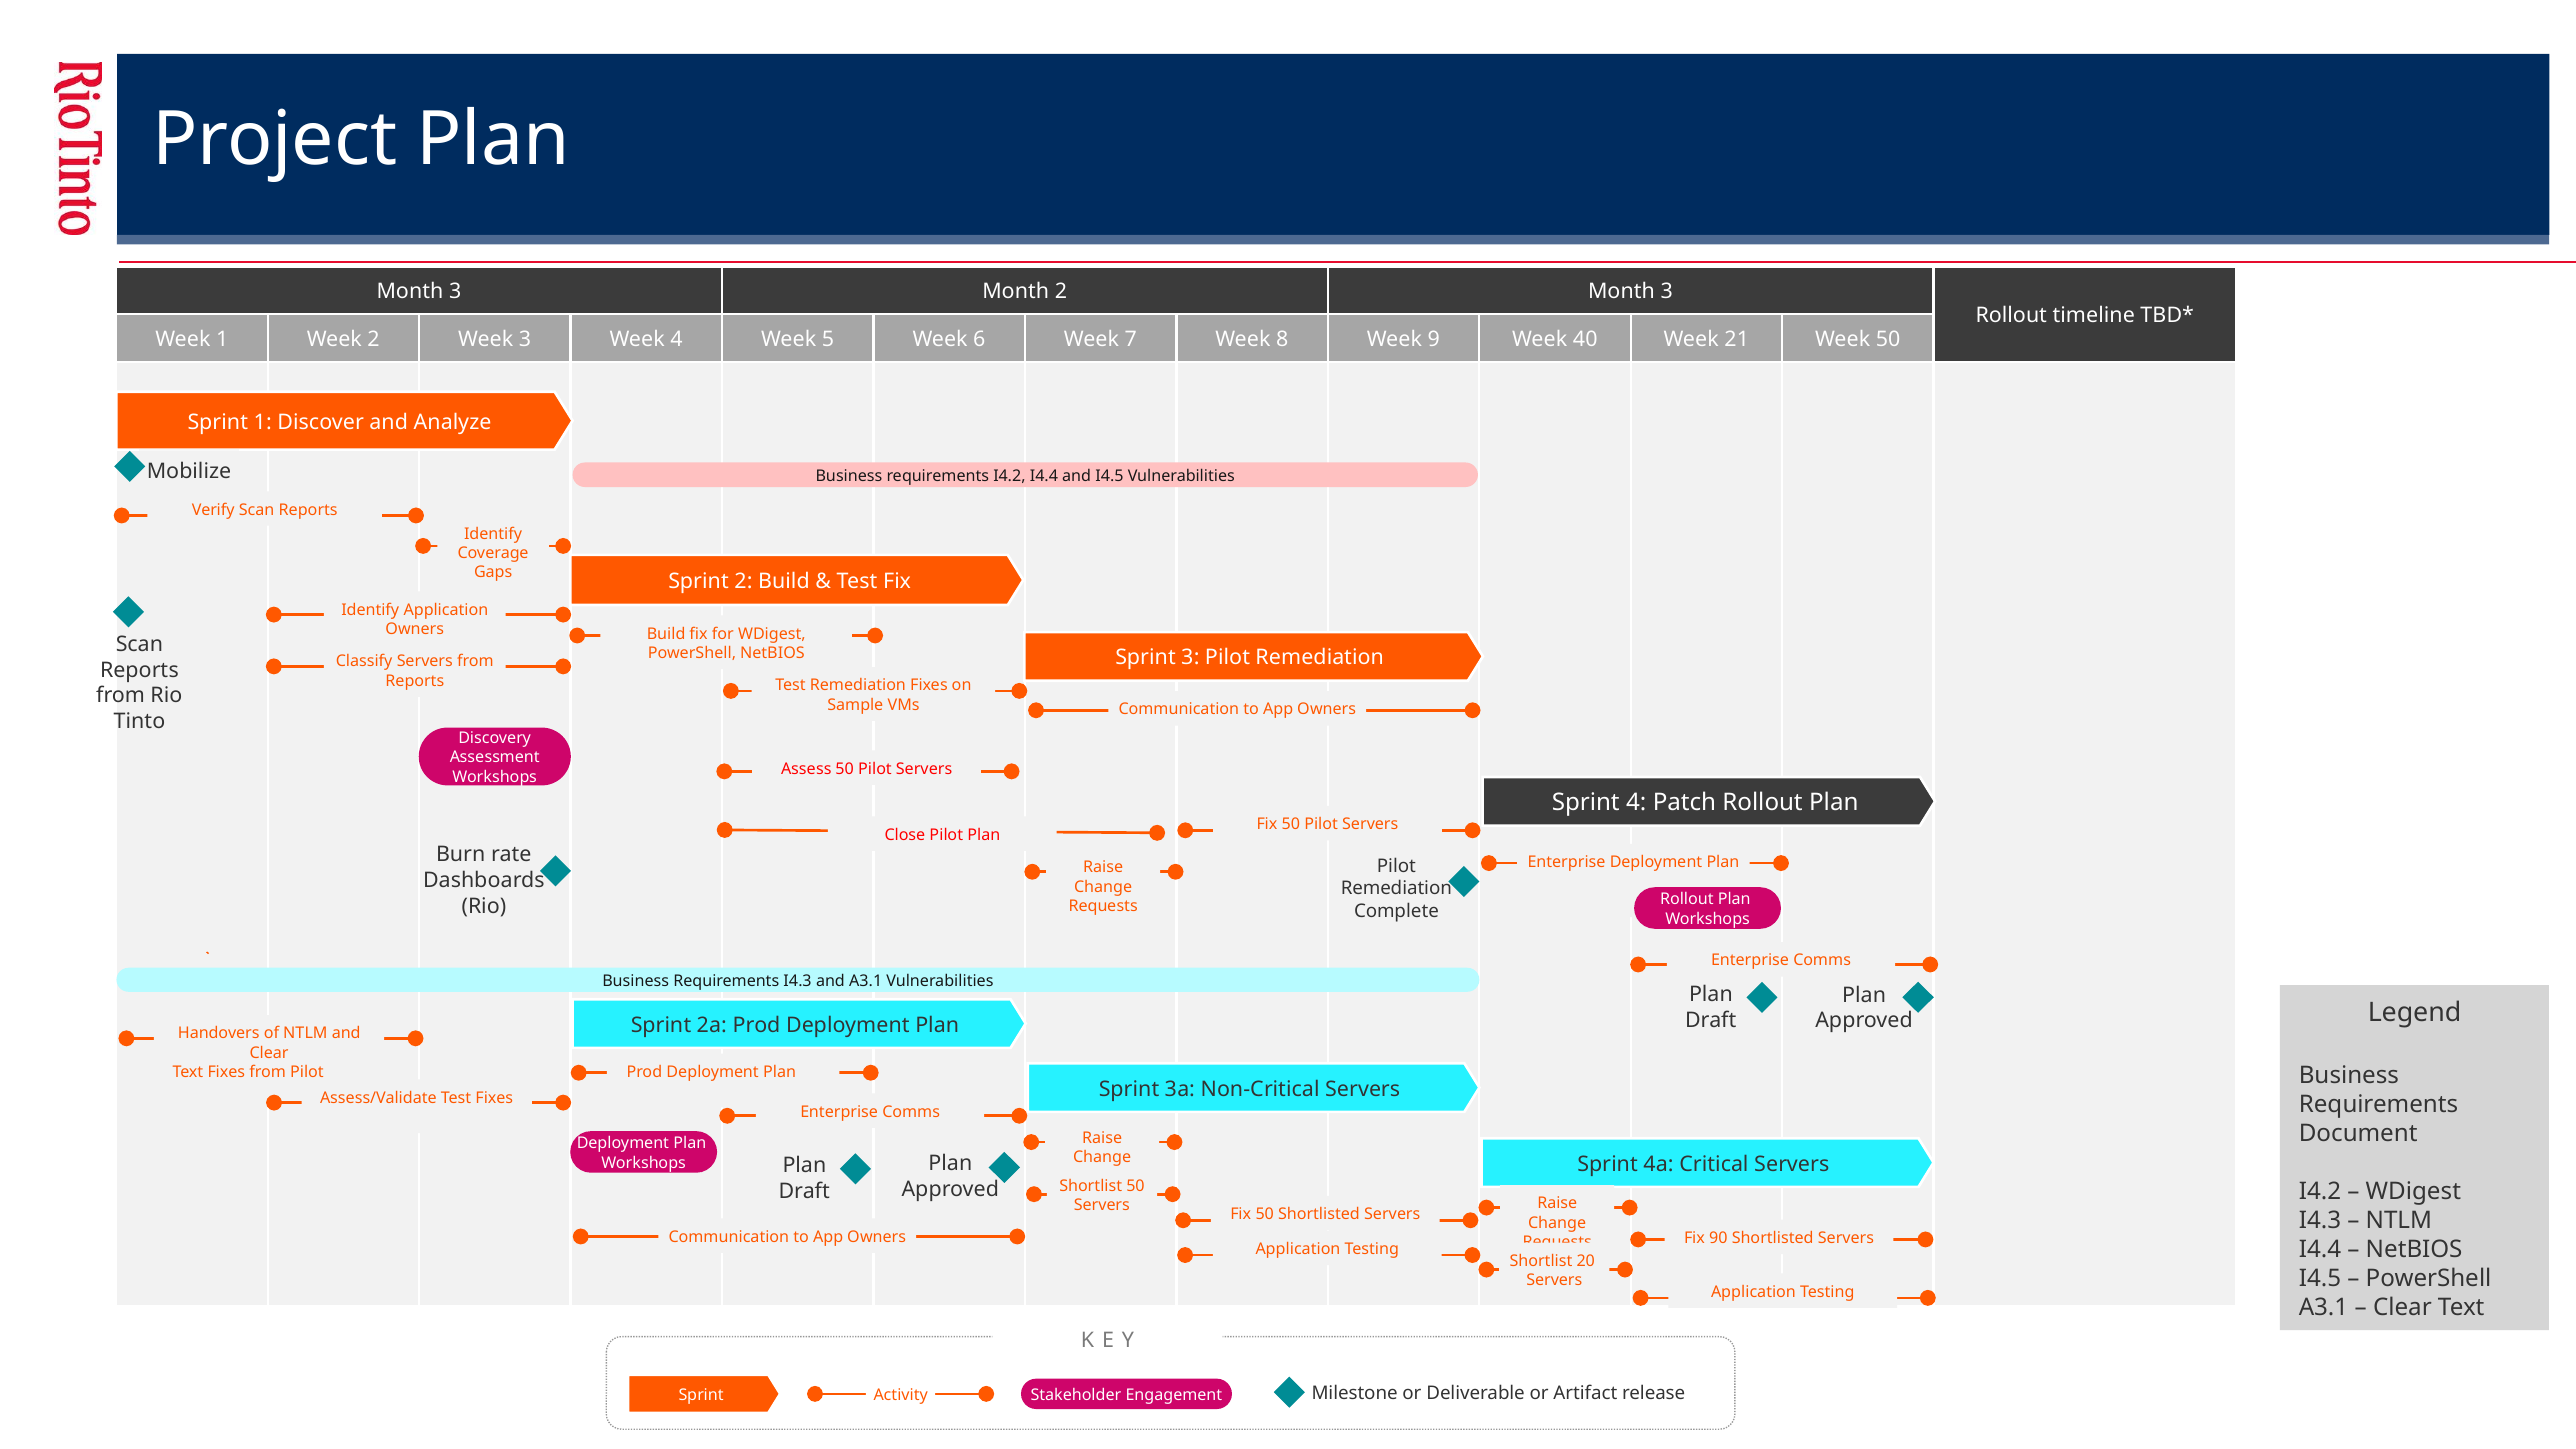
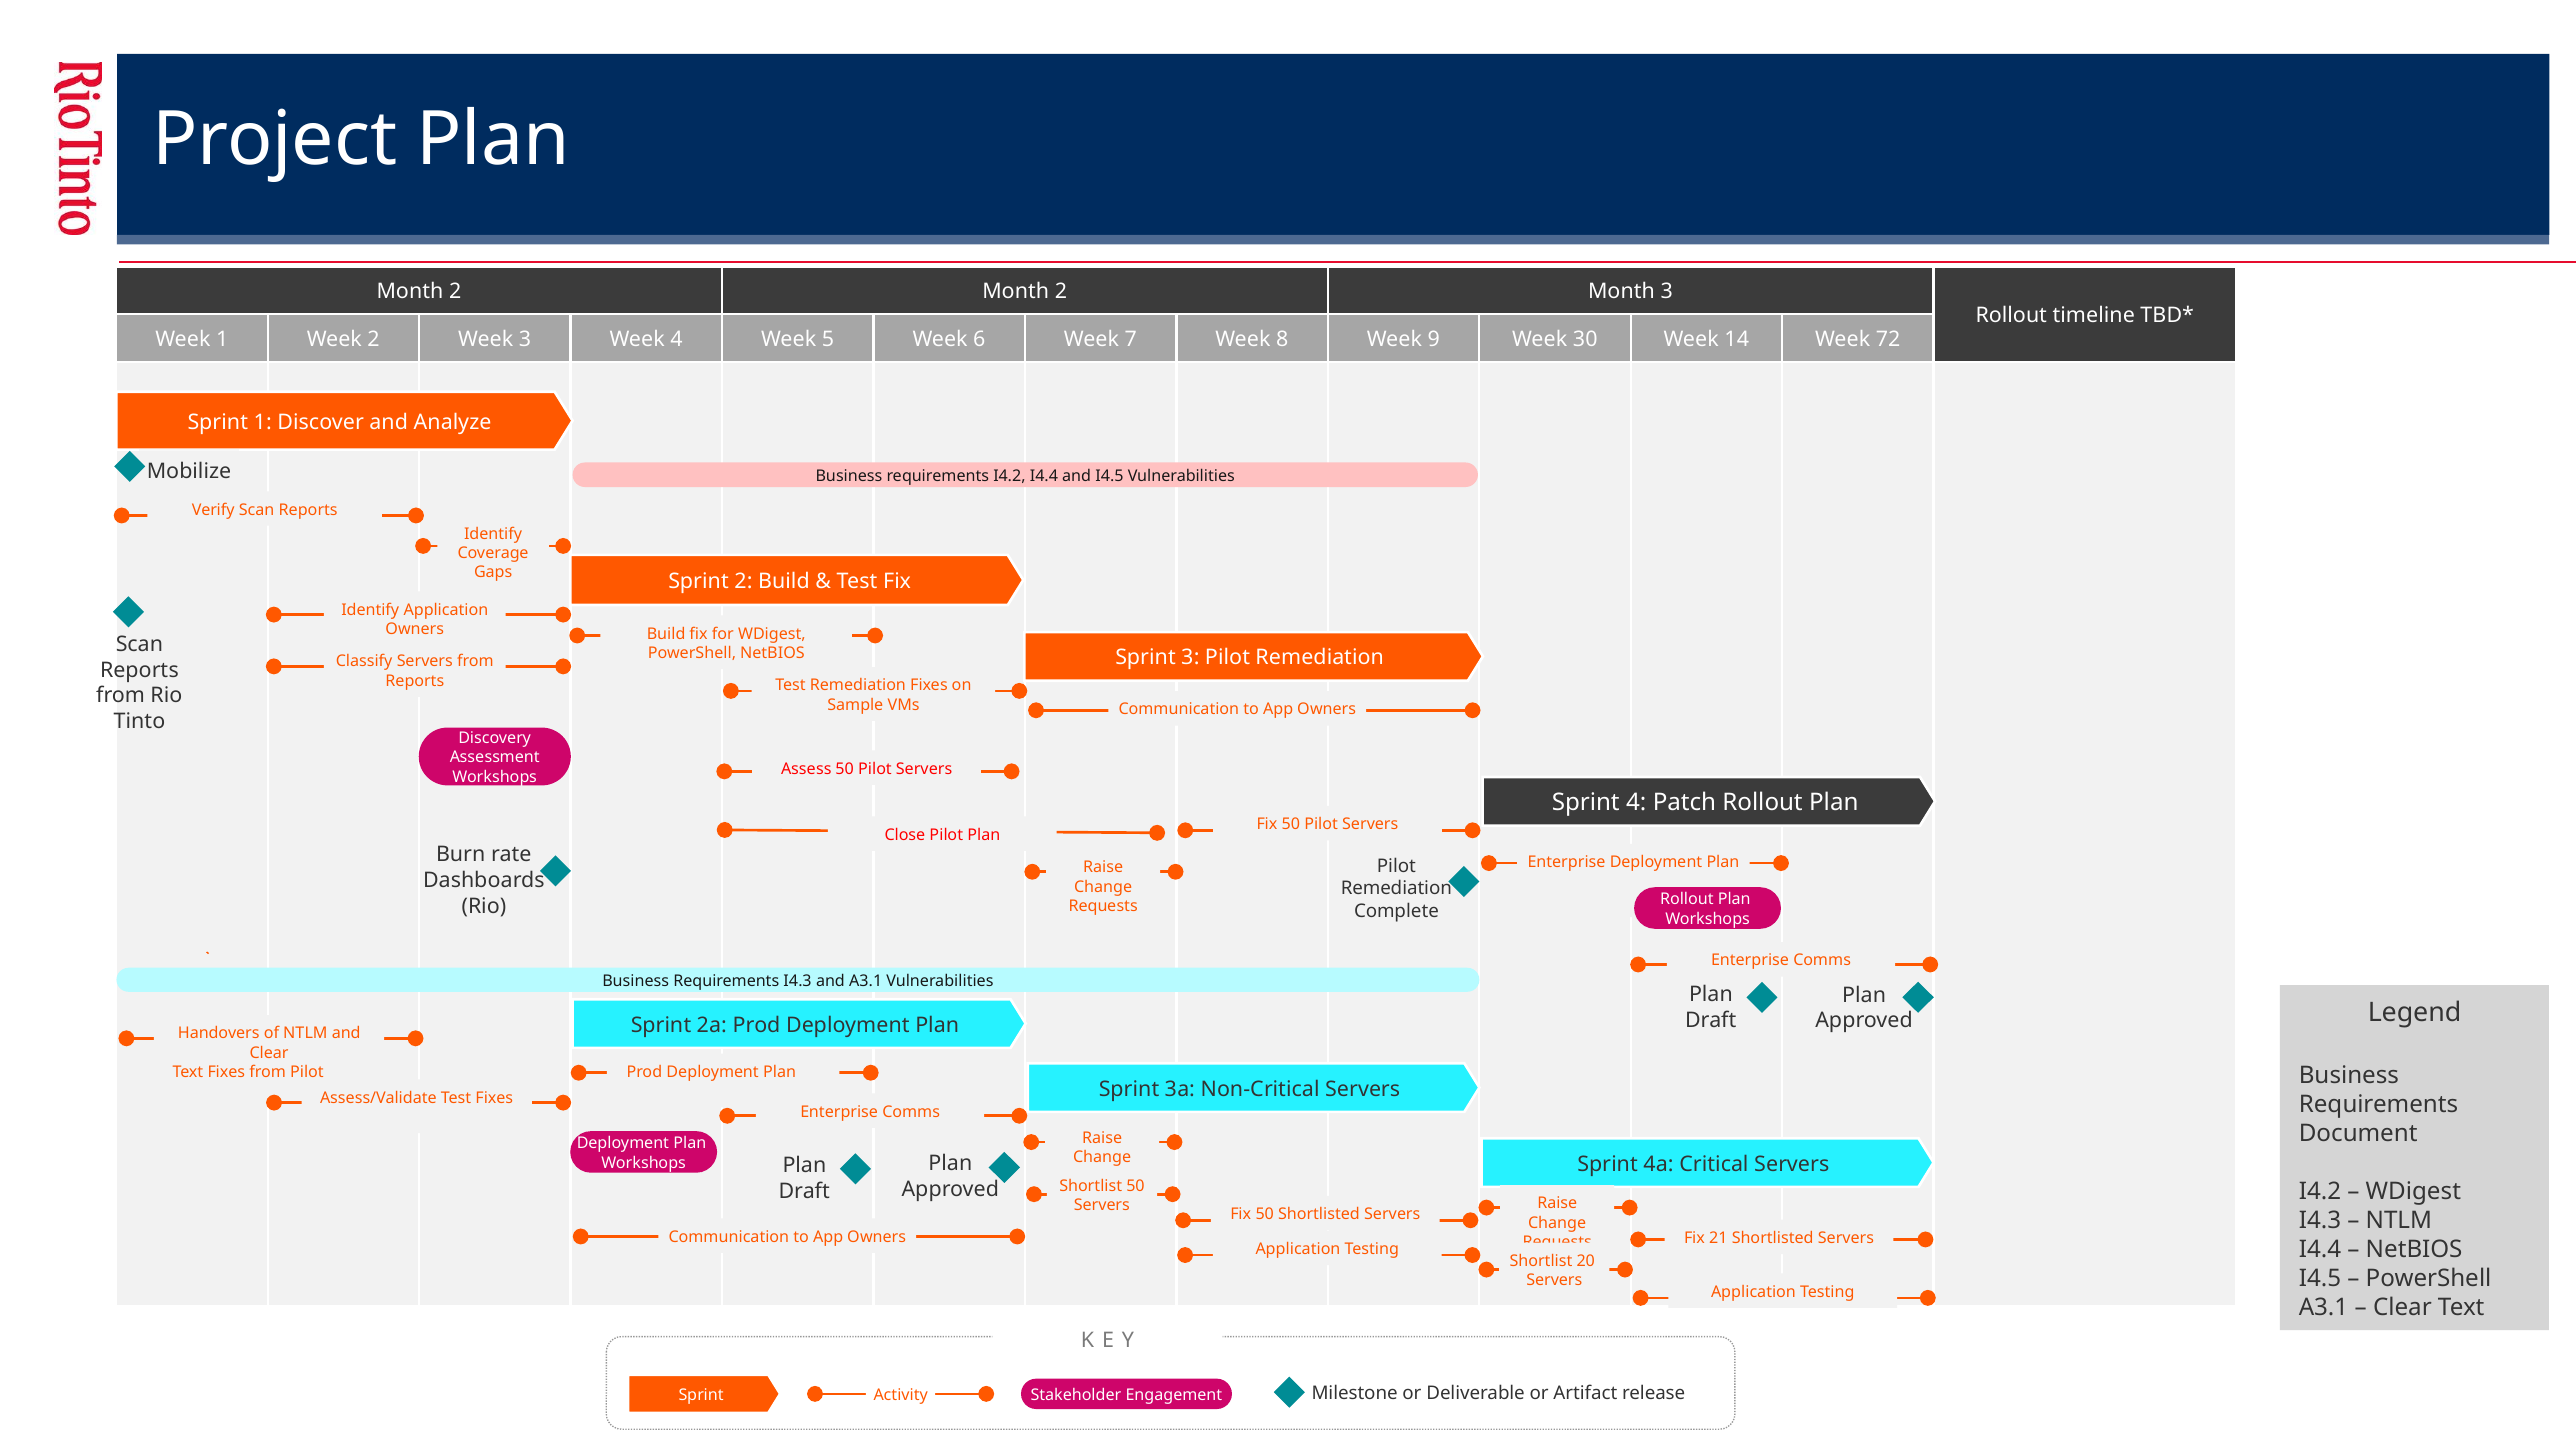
3 at (455, 292): 3 -> 2
40: 40 -> 30
21: 21 -> 14
Week 50: 50 -> 72
90: 90 -> 21
